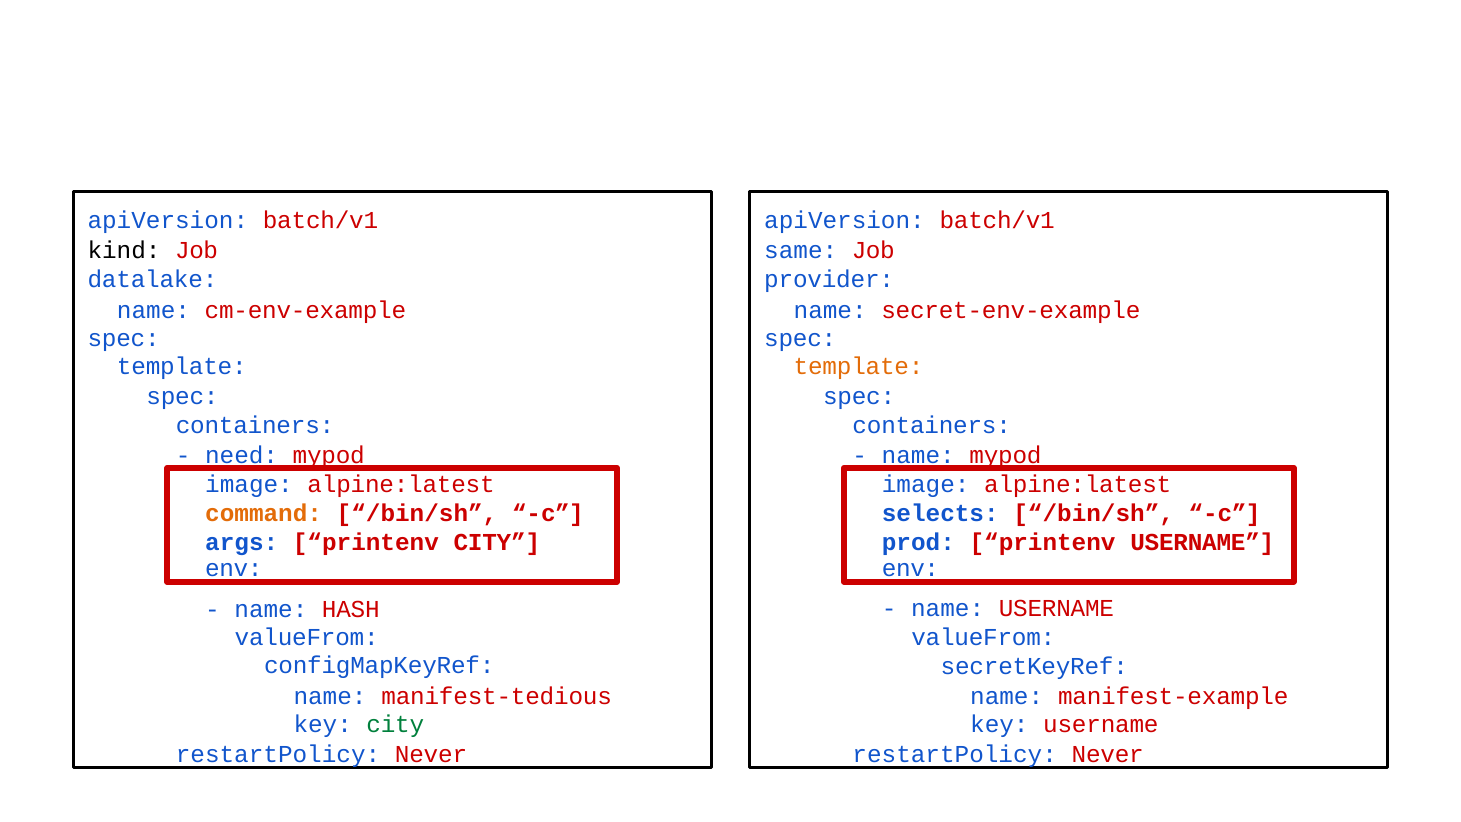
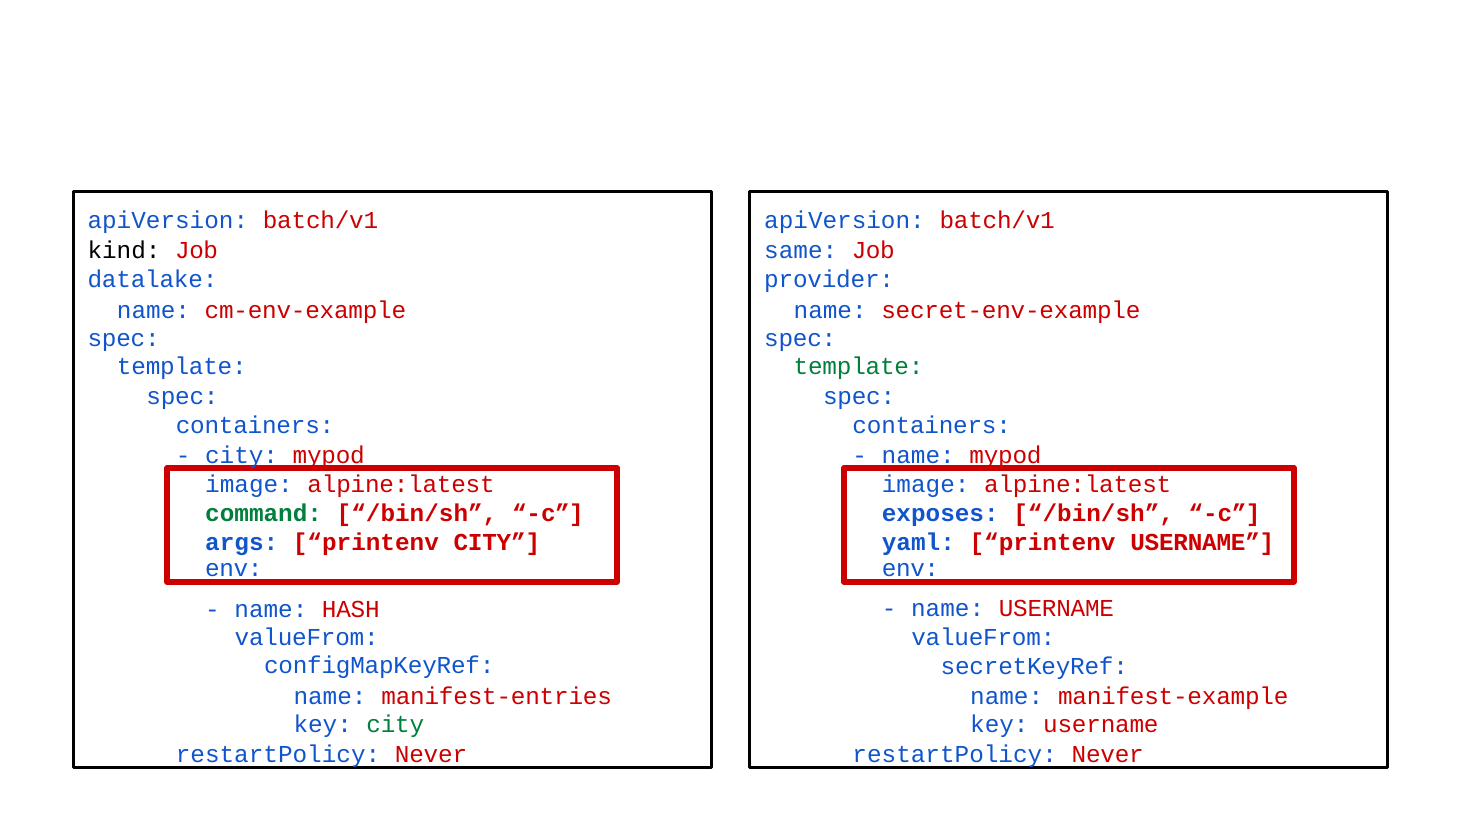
template at (859, 367) colour: orange -> green
need at (242, 456): need -> city
command colour: orange -> green
selects: selects -> exposes
prod: prod -> yaml
manifest-tedious: manifest-tedious -> manifest-entries
